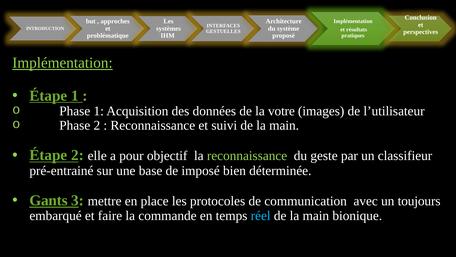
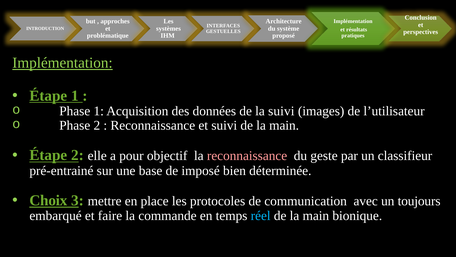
la votre: votre -> suivi
reconnaissance at (247, 156) colour: light green -> pink
Gants: Gants -> Choix
